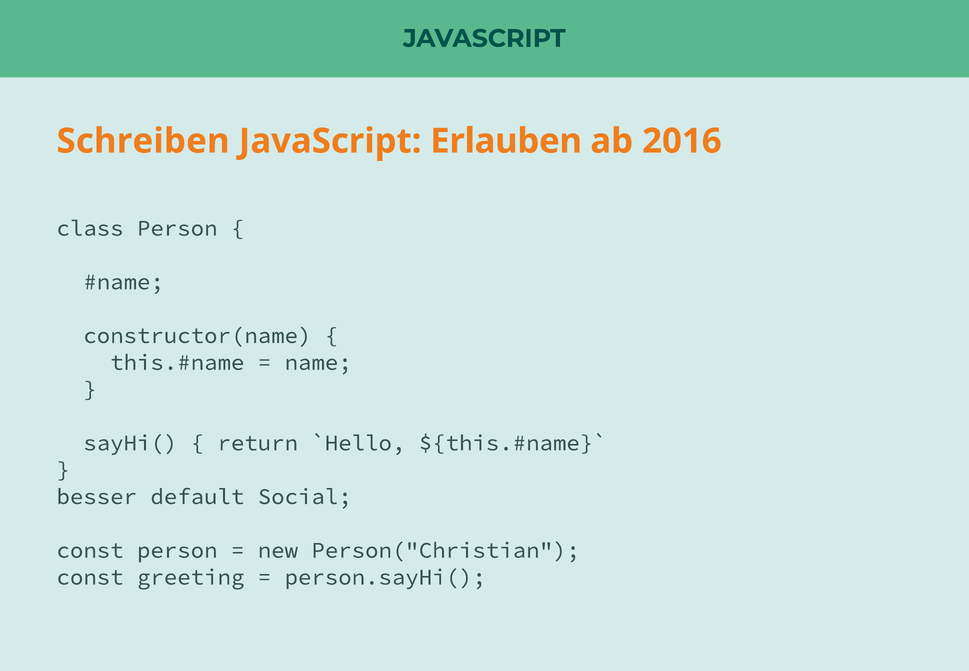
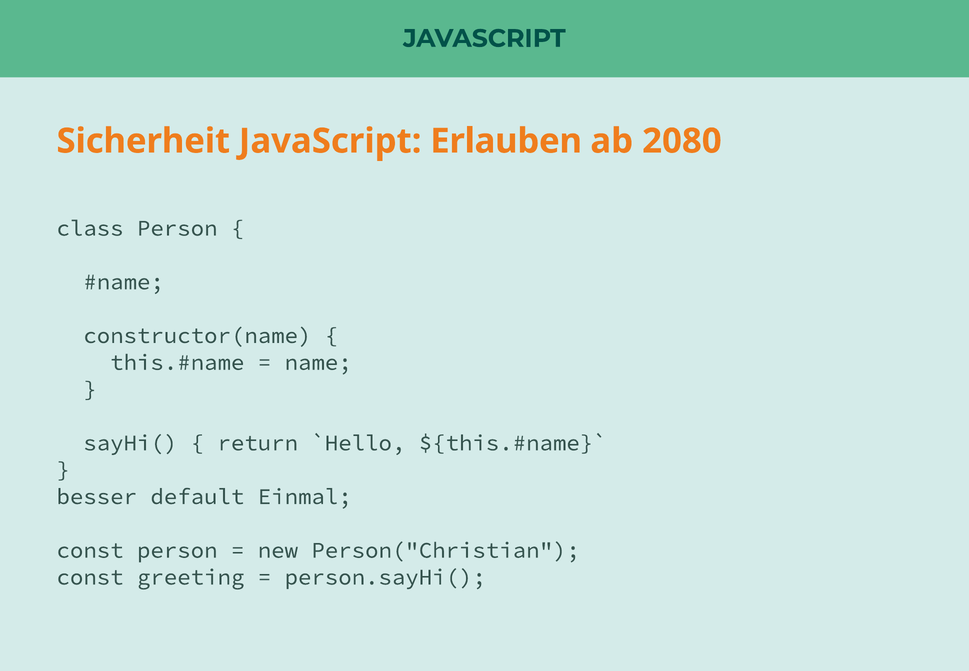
Schreiben: Schreiben -> Sicherheit
2016: 2016 -> 2080
Social: Social -> Einmal
